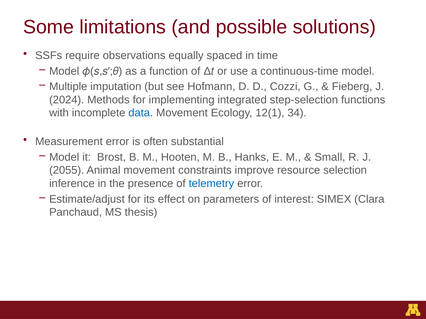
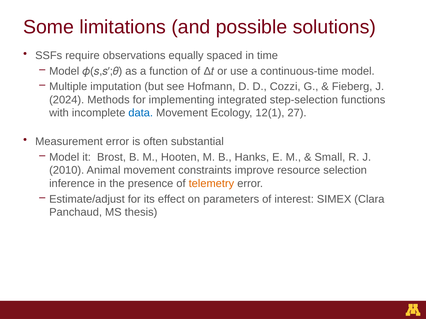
34: 34 -> 27
2055: 2055 -> 2010
telemetry colour: blue -> orange
